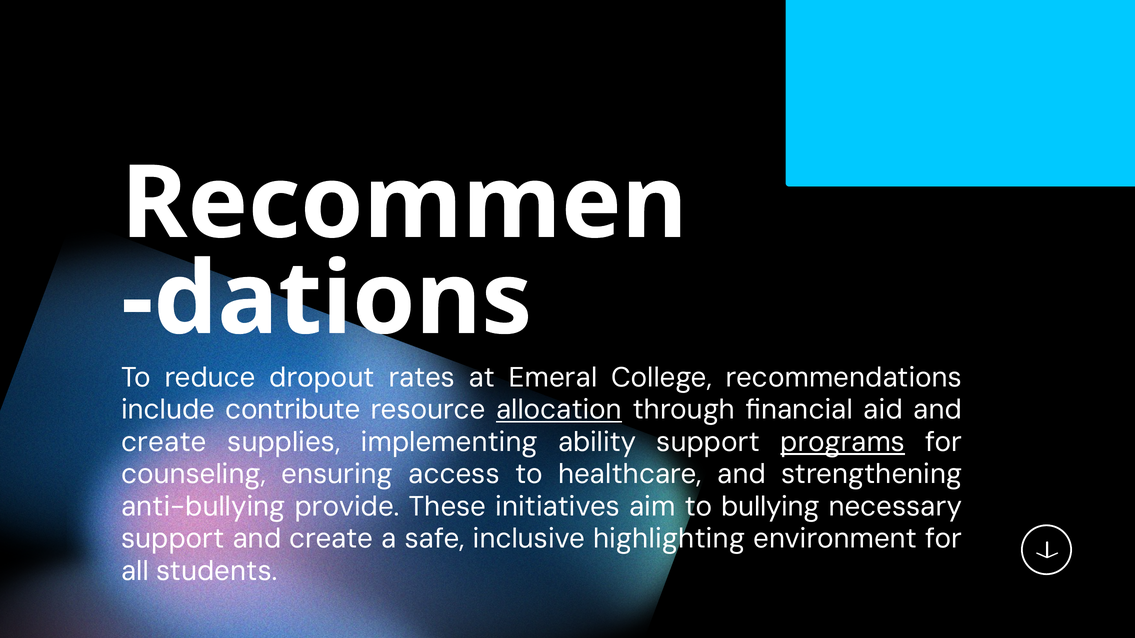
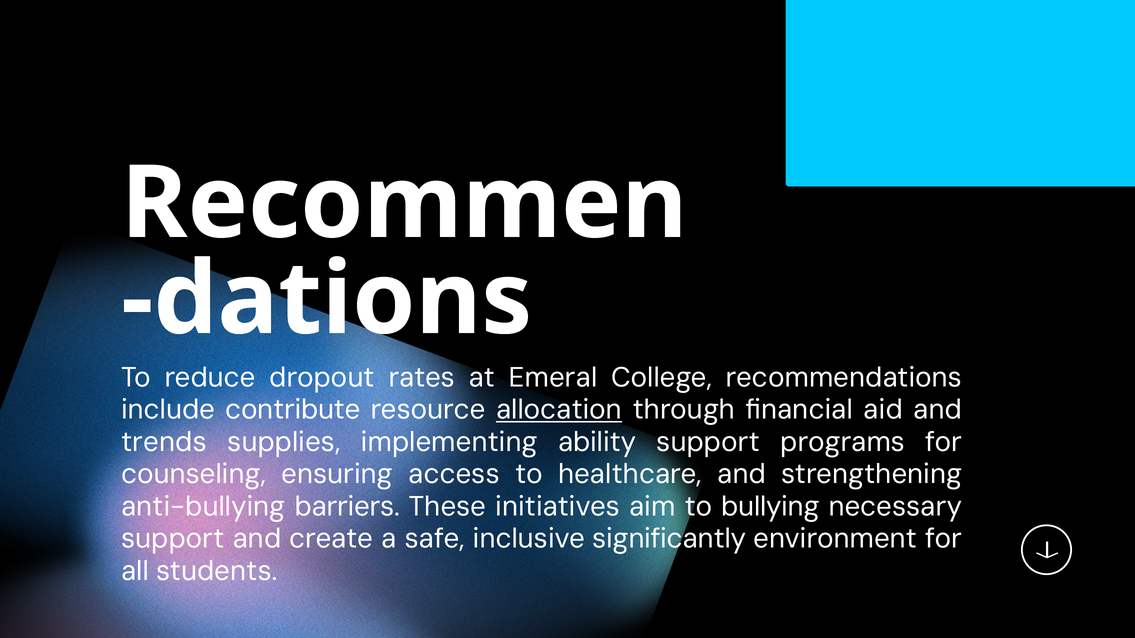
create at (164, 442): create -> trends
programs underline: present -> none
provide: provide -> barriers
highlighting: highlighting -> significantly
